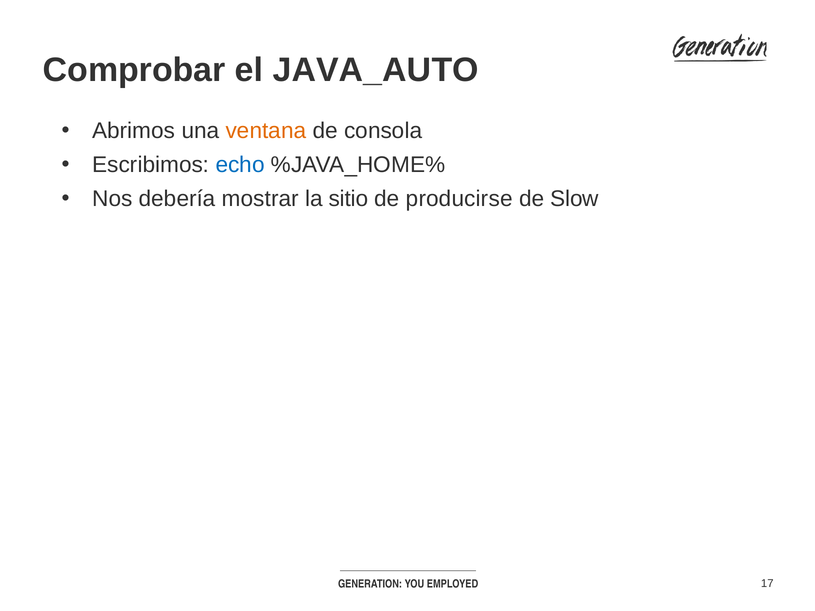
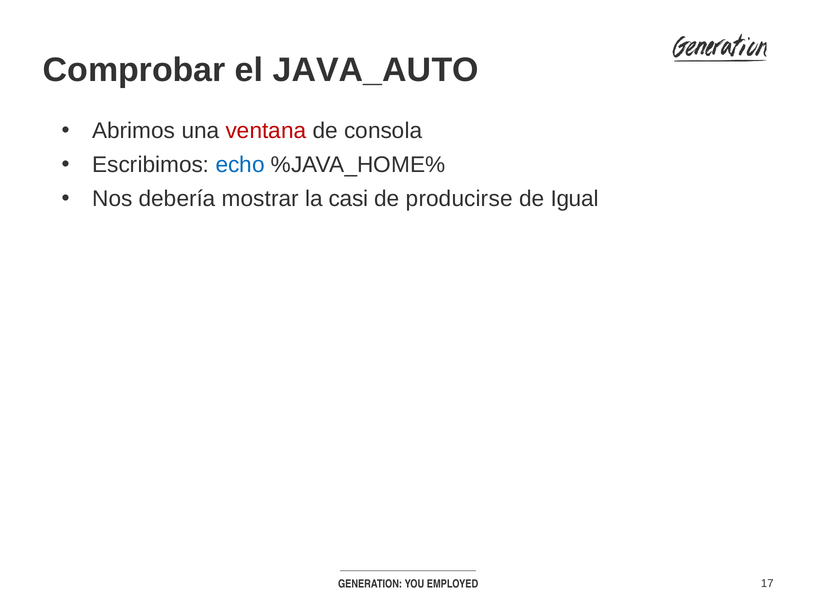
ventana colour: orange -> red
sitio: sitio -> casi
Slow: Slow -> Igual
